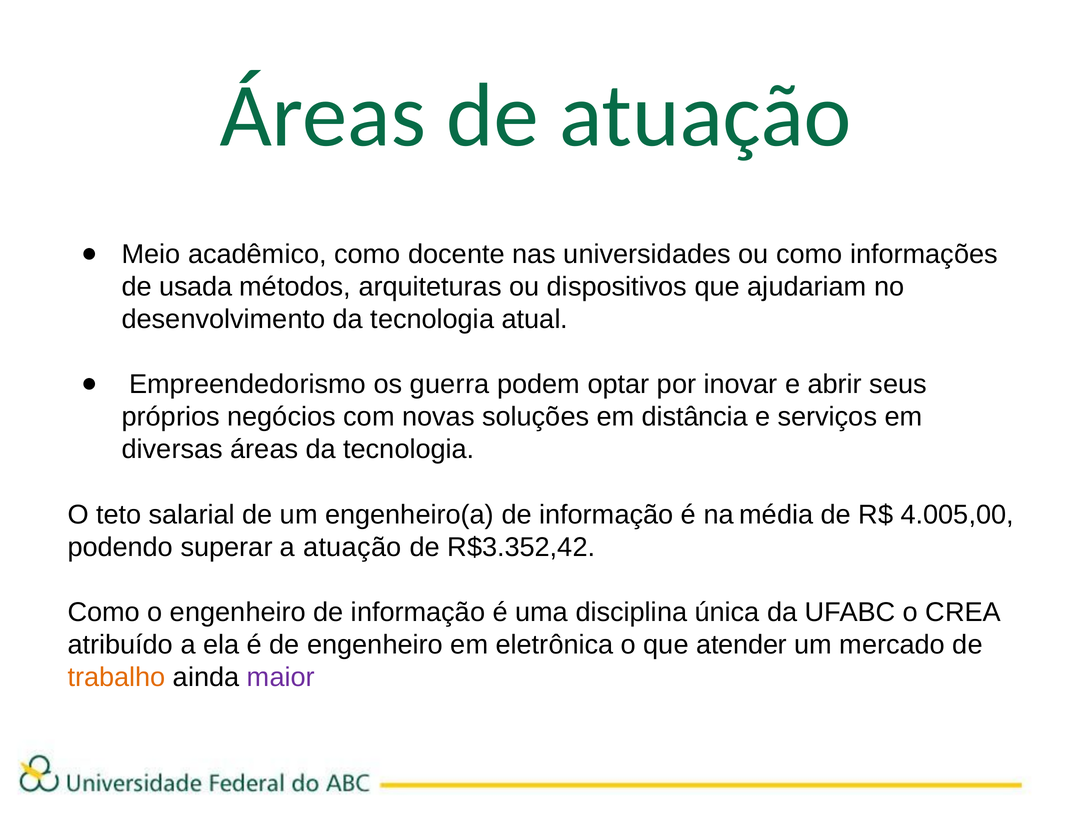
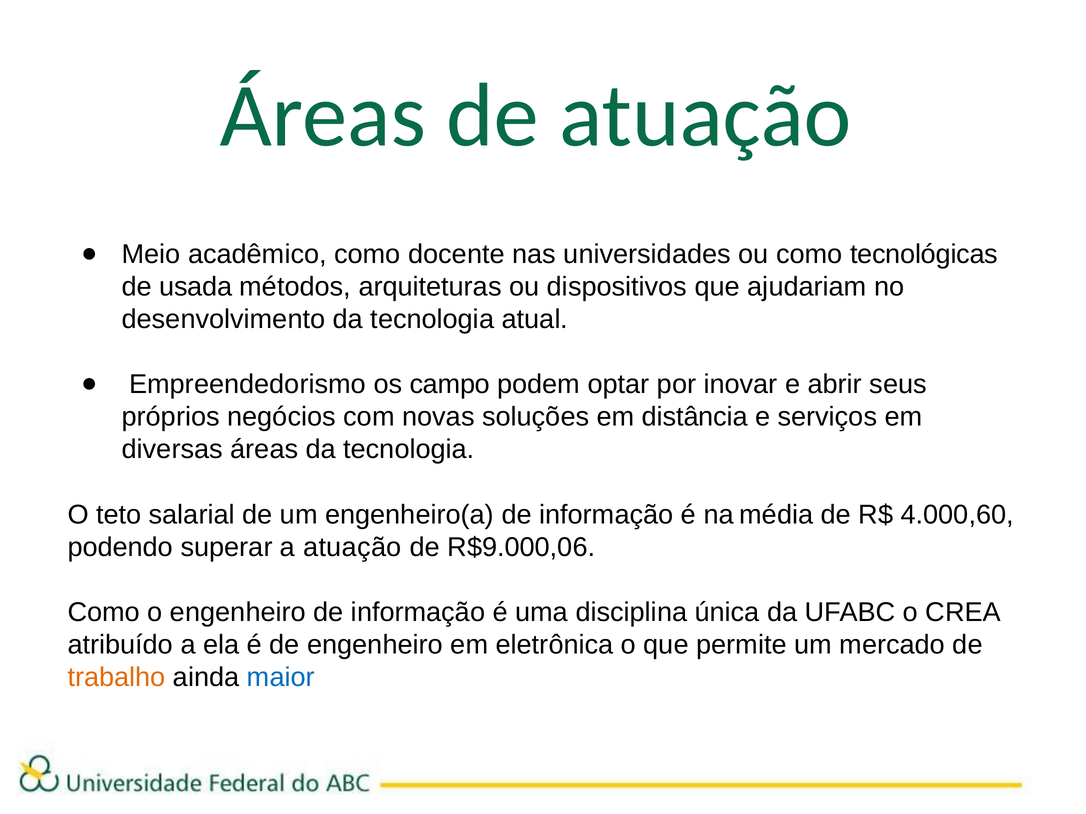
informações: informações -> tecnológicas
guerra: guerra -> campo
4.005,00: 4.005,00 -> 4.000,60
R$3.352,42: R$3.352,42 -> R$9.000,06
atender: atender -> permite
maior colour: purple -> blue
